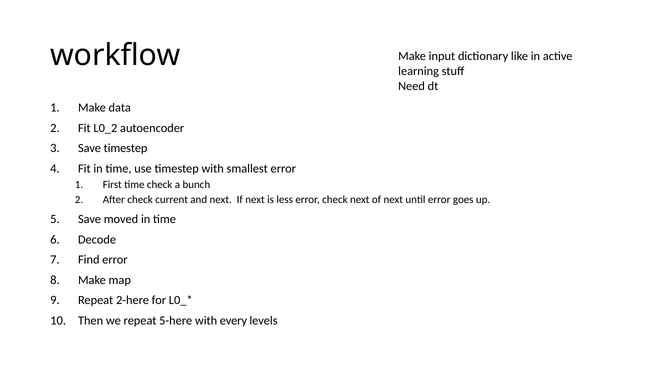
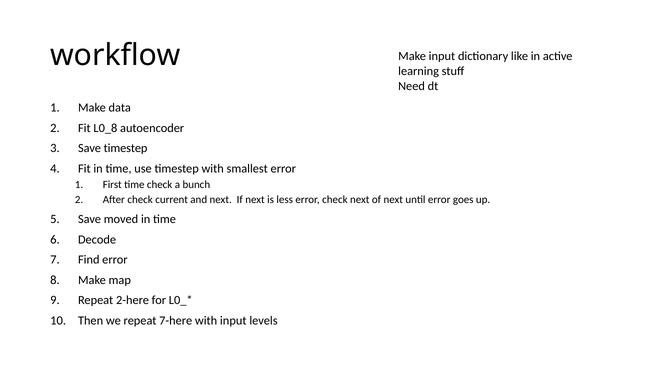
L0_2: L0_2 -> L0_8
5-here: 5-here -> 7-here
with every: every -> input
